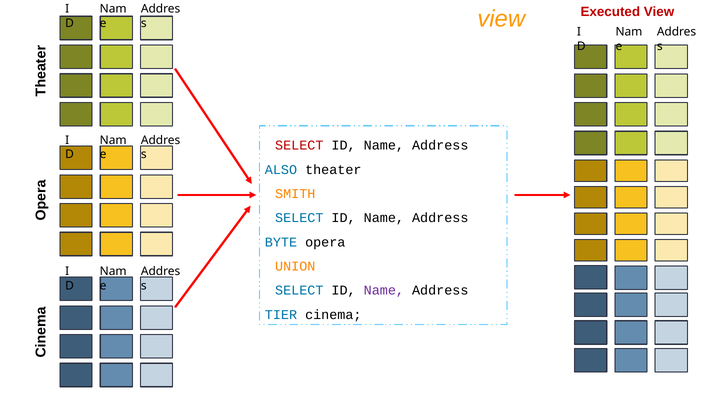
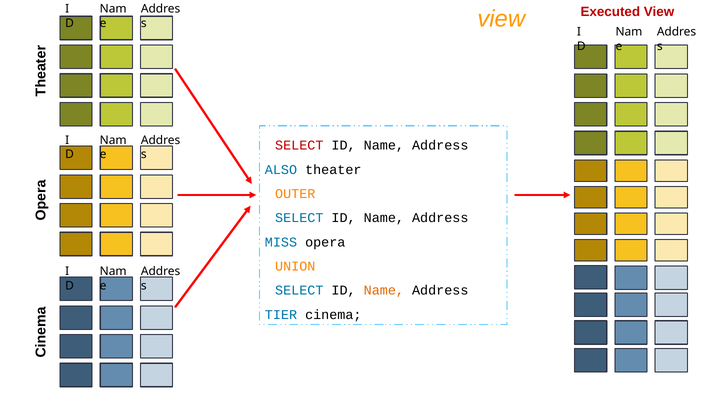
SMITH: SMITH -> OUTER
BYTE: BYTE -> MISS
Name at (384, 290) colour: purple -> orange
